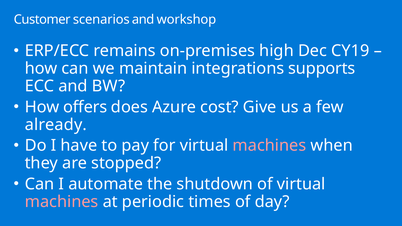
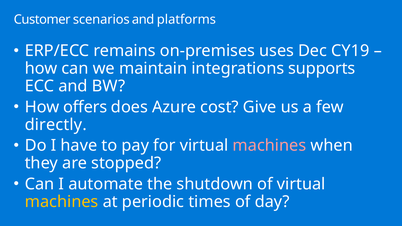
workshop: workshop -> platforms
high: high -> uses
already: already -> directly
machines at (62, 202) colour: pink -> yellow
